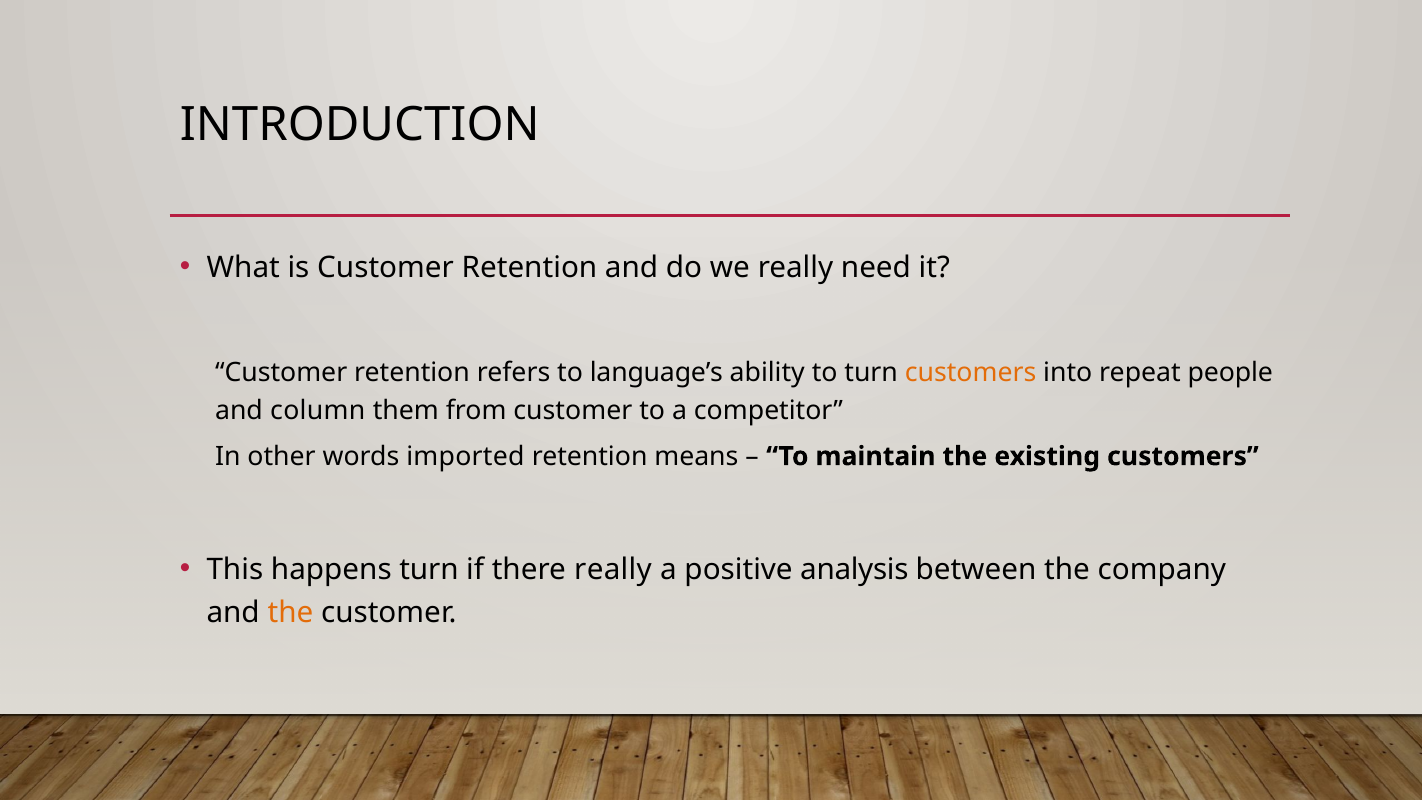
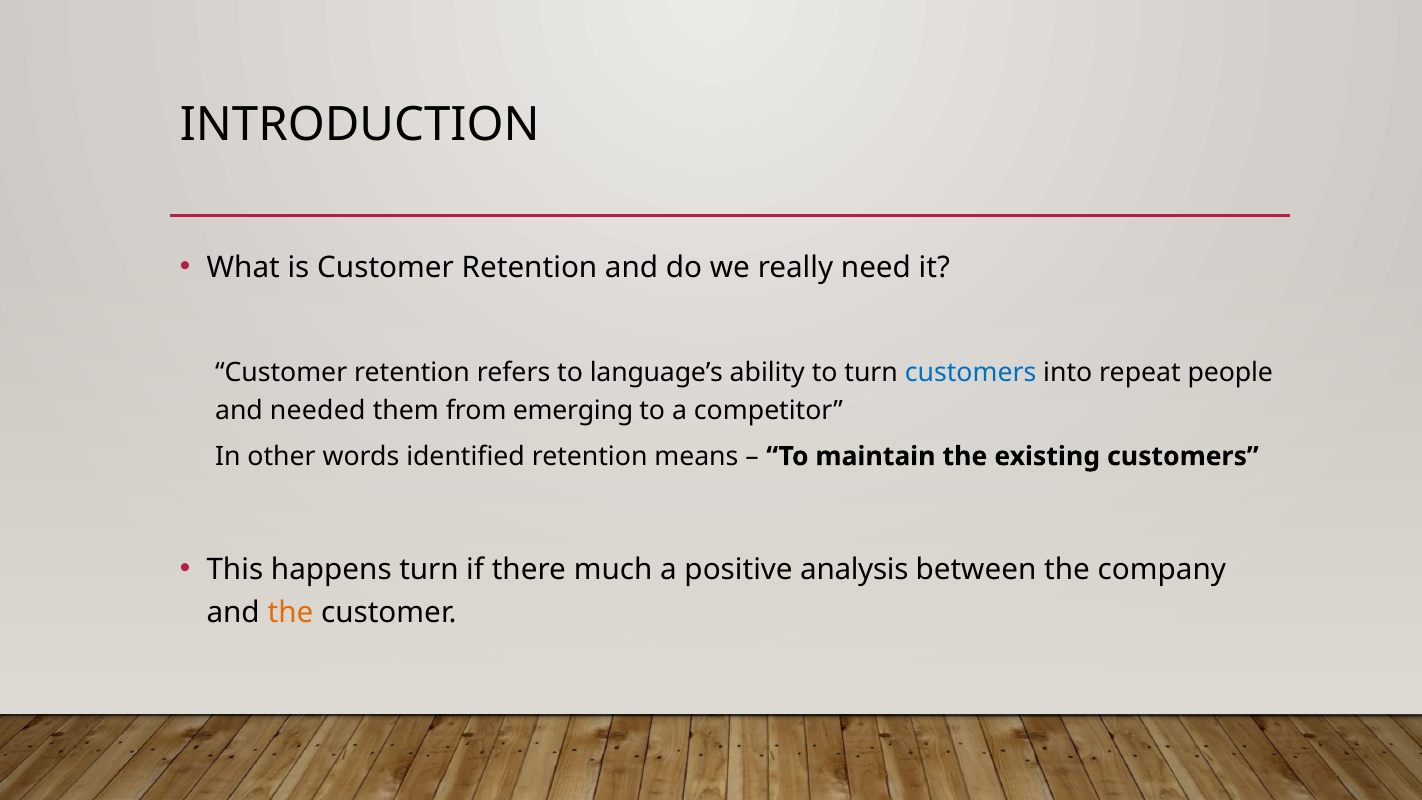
customers at (971, 372) colour: orange -> blue
column: column -> needed
from customer: customer -> emerging
imported: imported -> identified
there really: really -> much
